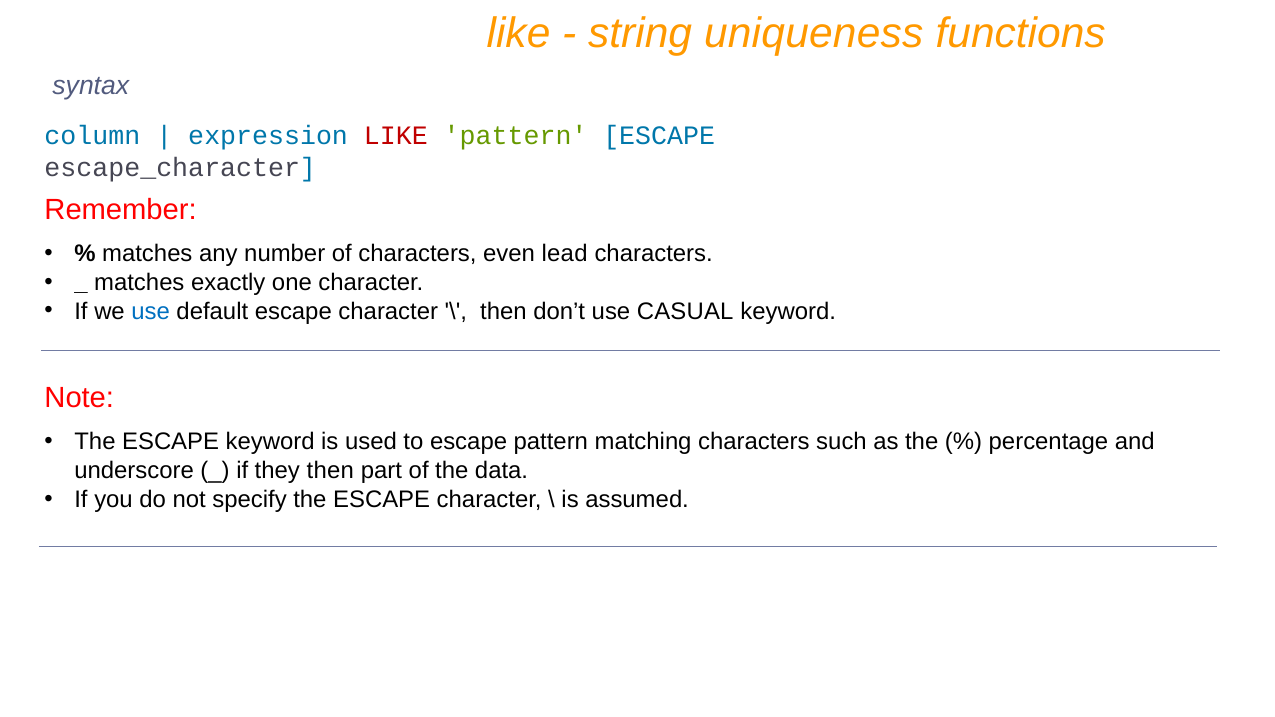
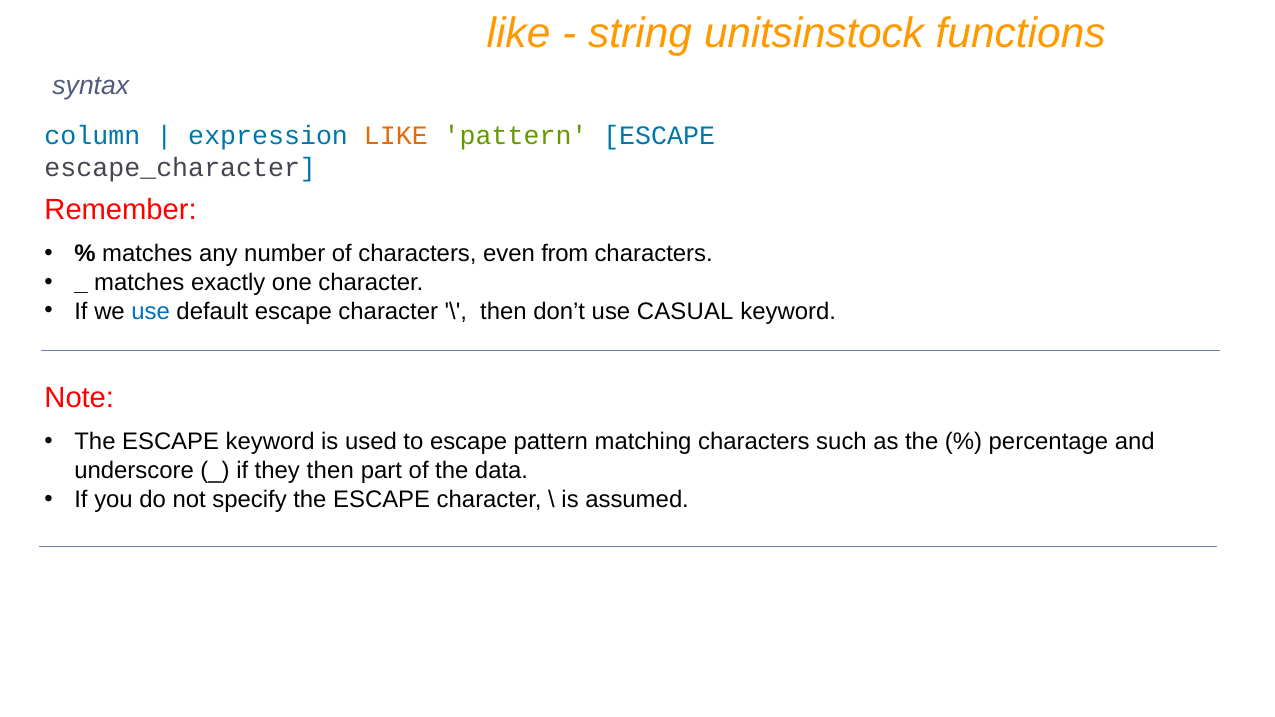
uniqueness: uniqueness -> unitsinstock
LIKE at (396, 136) colour: red -> orange
lead: lead -> from
